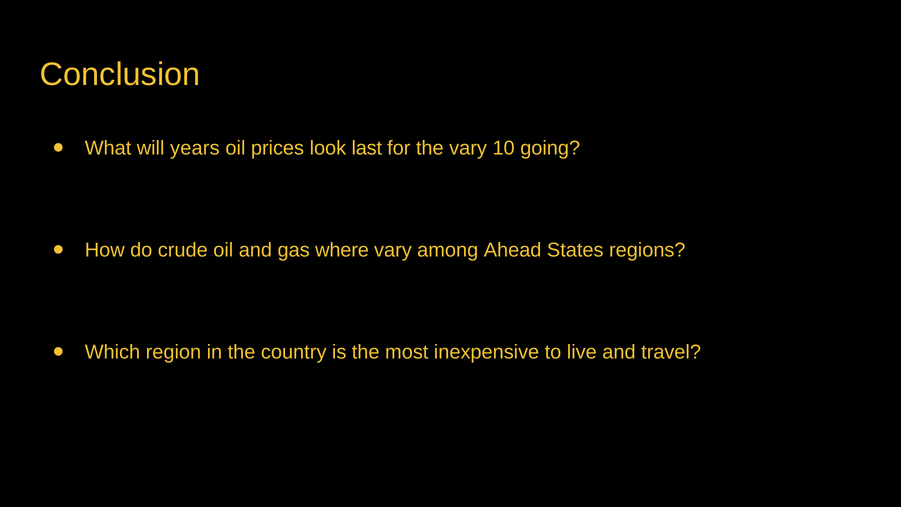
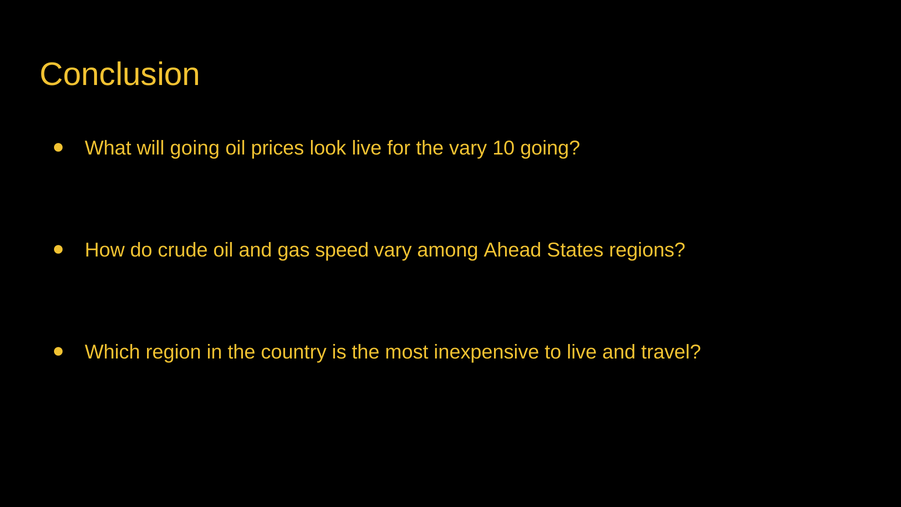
will years: years -> going
look last: last -> live
where: where -> speed
